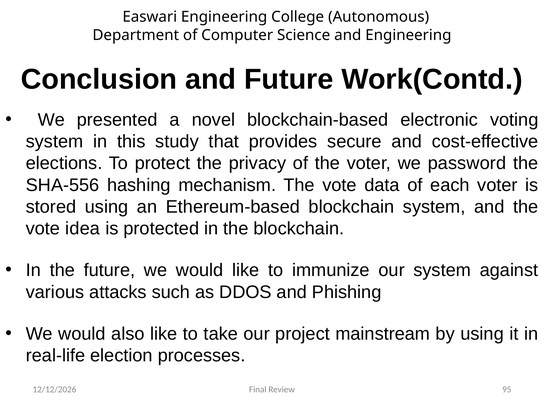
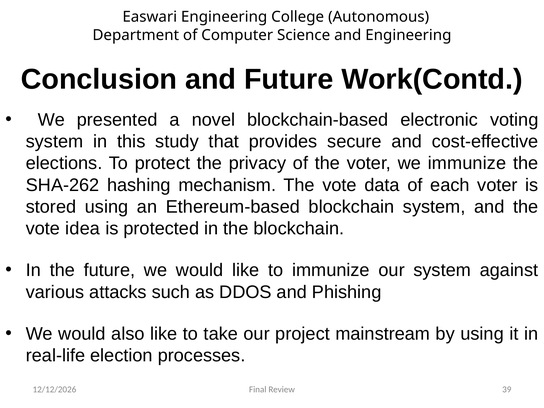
we password: password -> immunize
SHA-556: SHA-556 -> SHA-262
95: 95 -> 39
